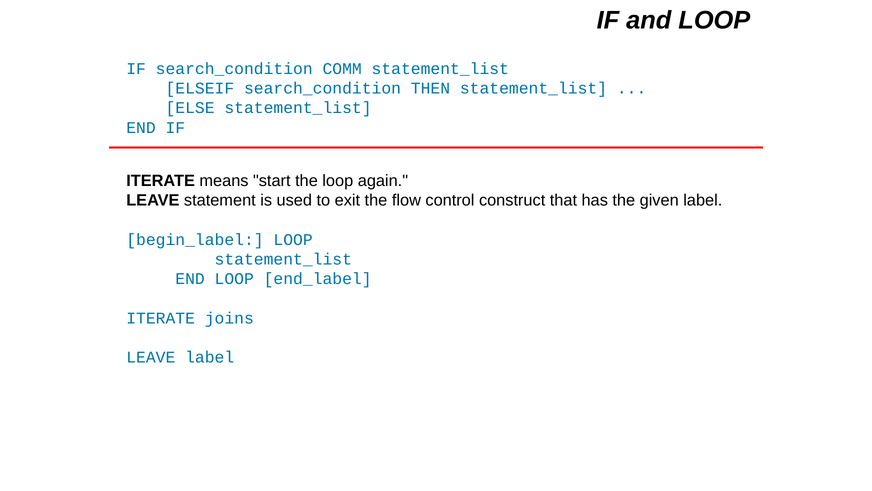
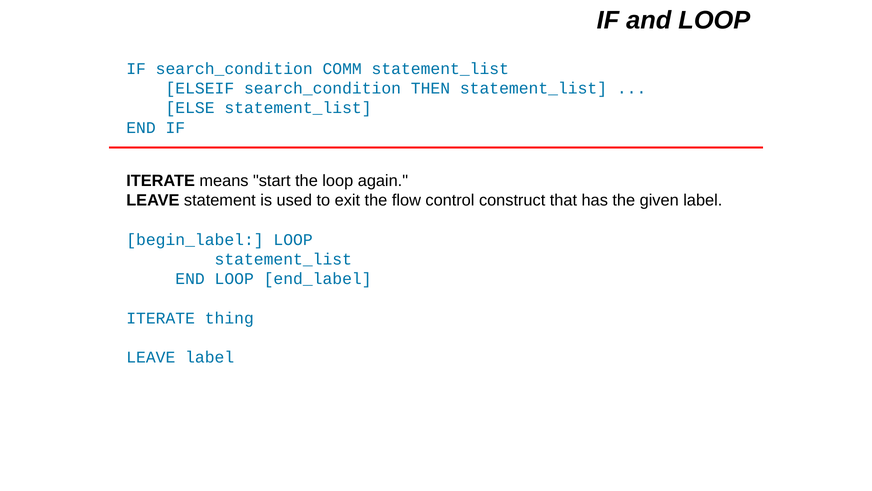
joins: joins -> thing
